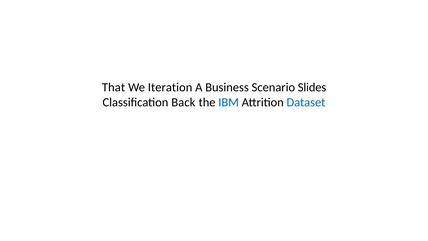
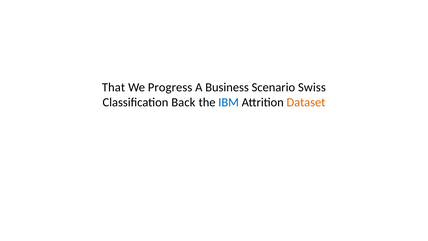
Iteration: Iteration -> Progress
Slides: Slides -> Swiss
Dataset colour: blue -> orange
